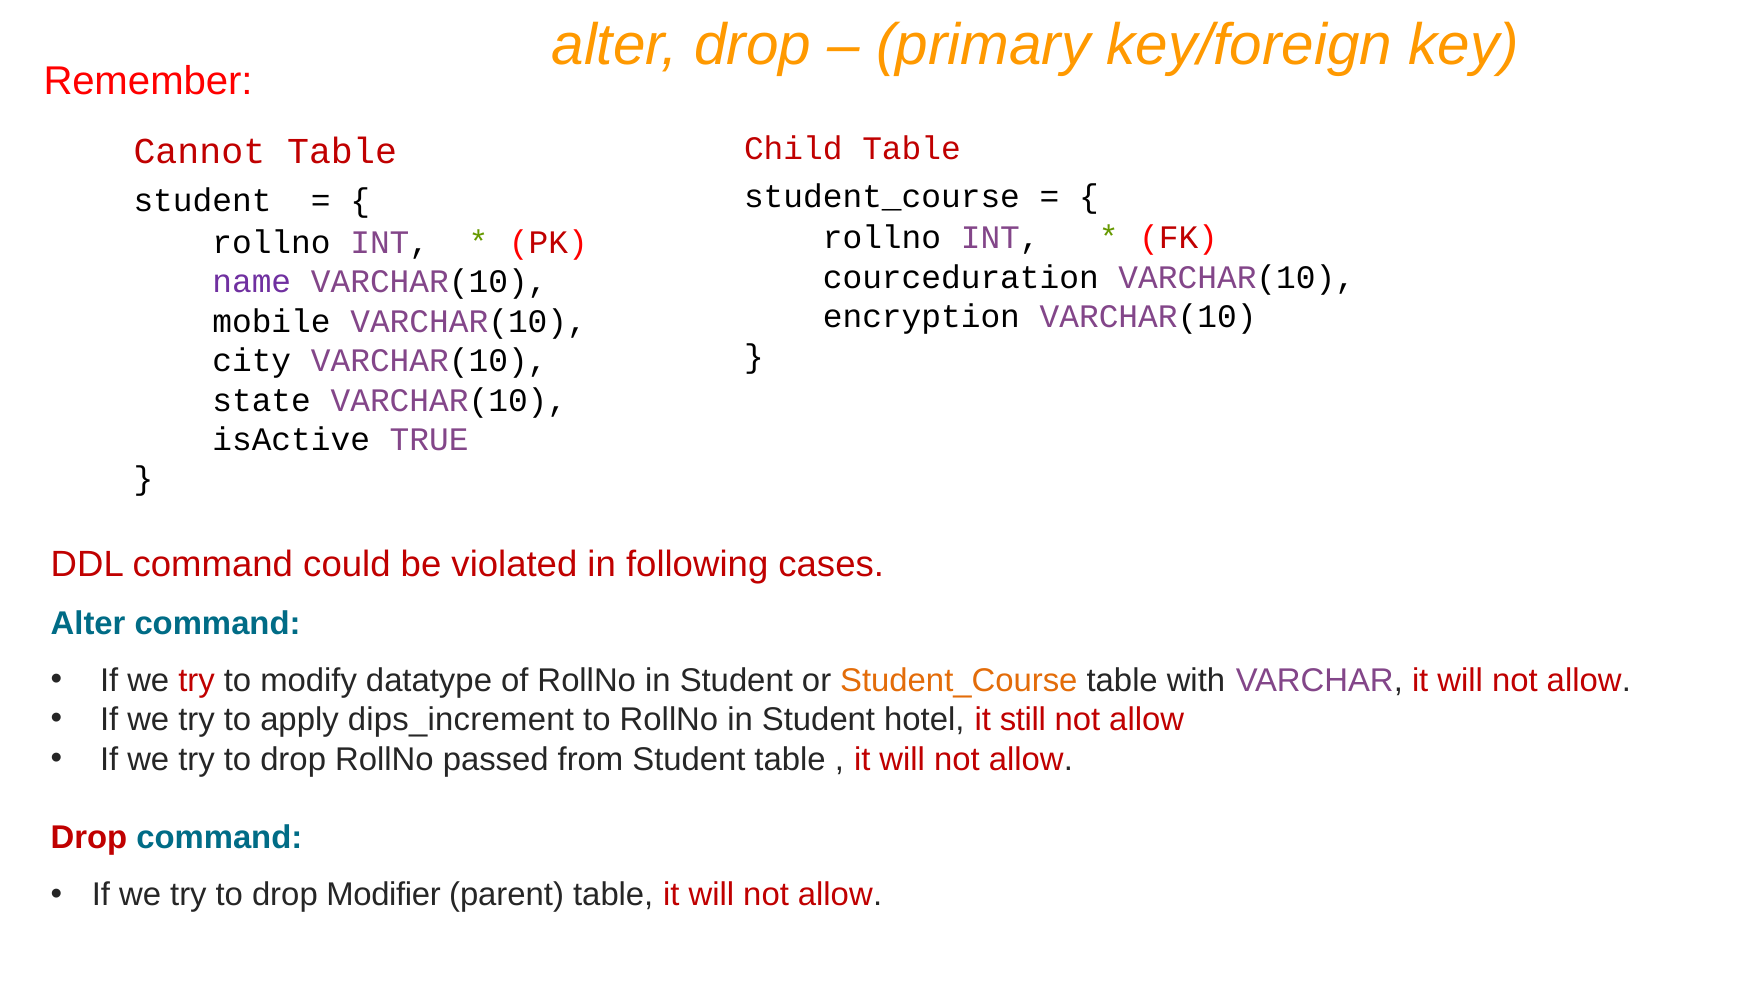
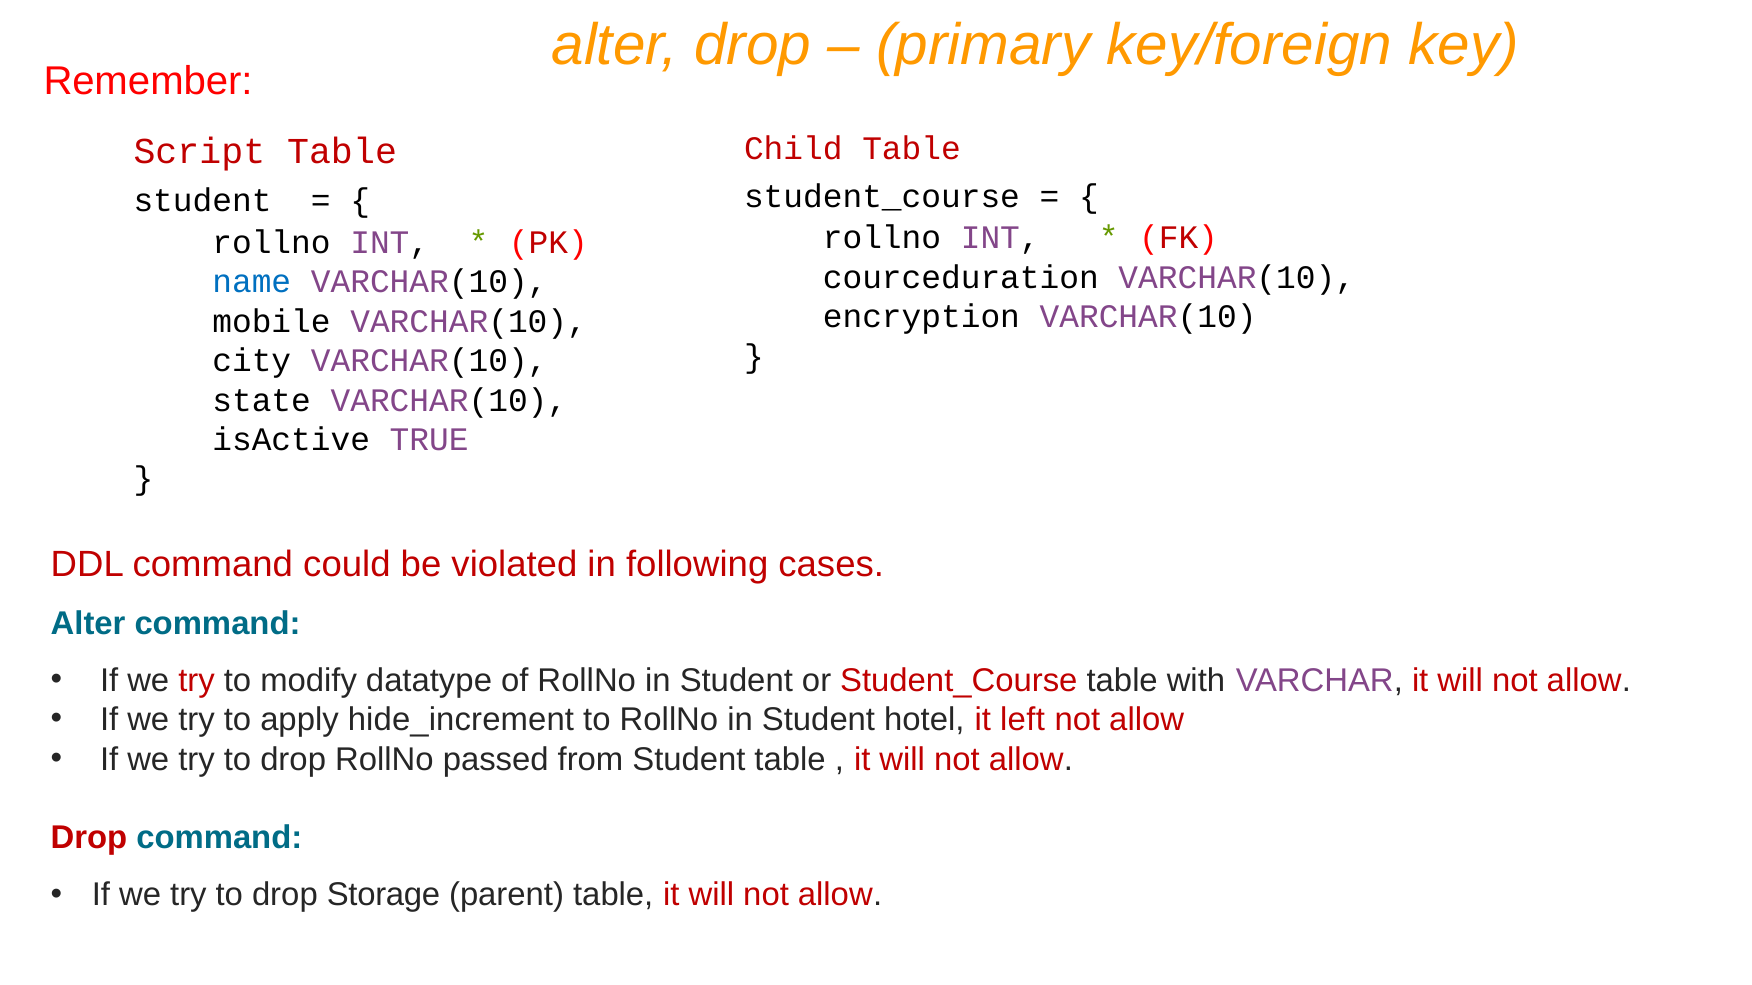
Cannot: Cannot -> Script
name colour: purple -> blue
Student_Course at (959, 681) colour: orange -> red
dips_increment: dips_increment -> hide_increment
still: still -> left
Modifier: Modifier -> Storage
